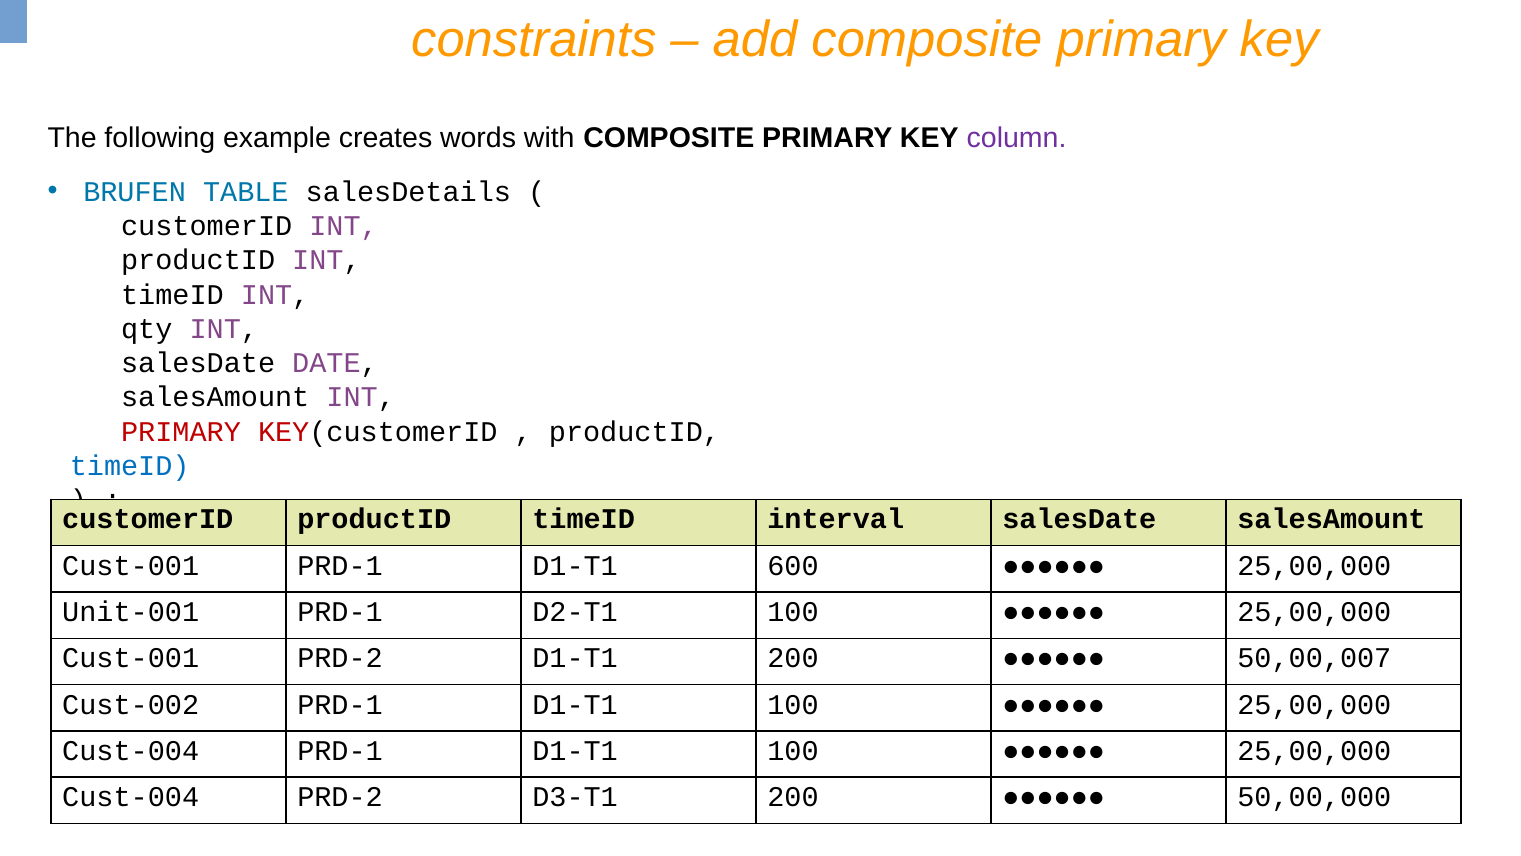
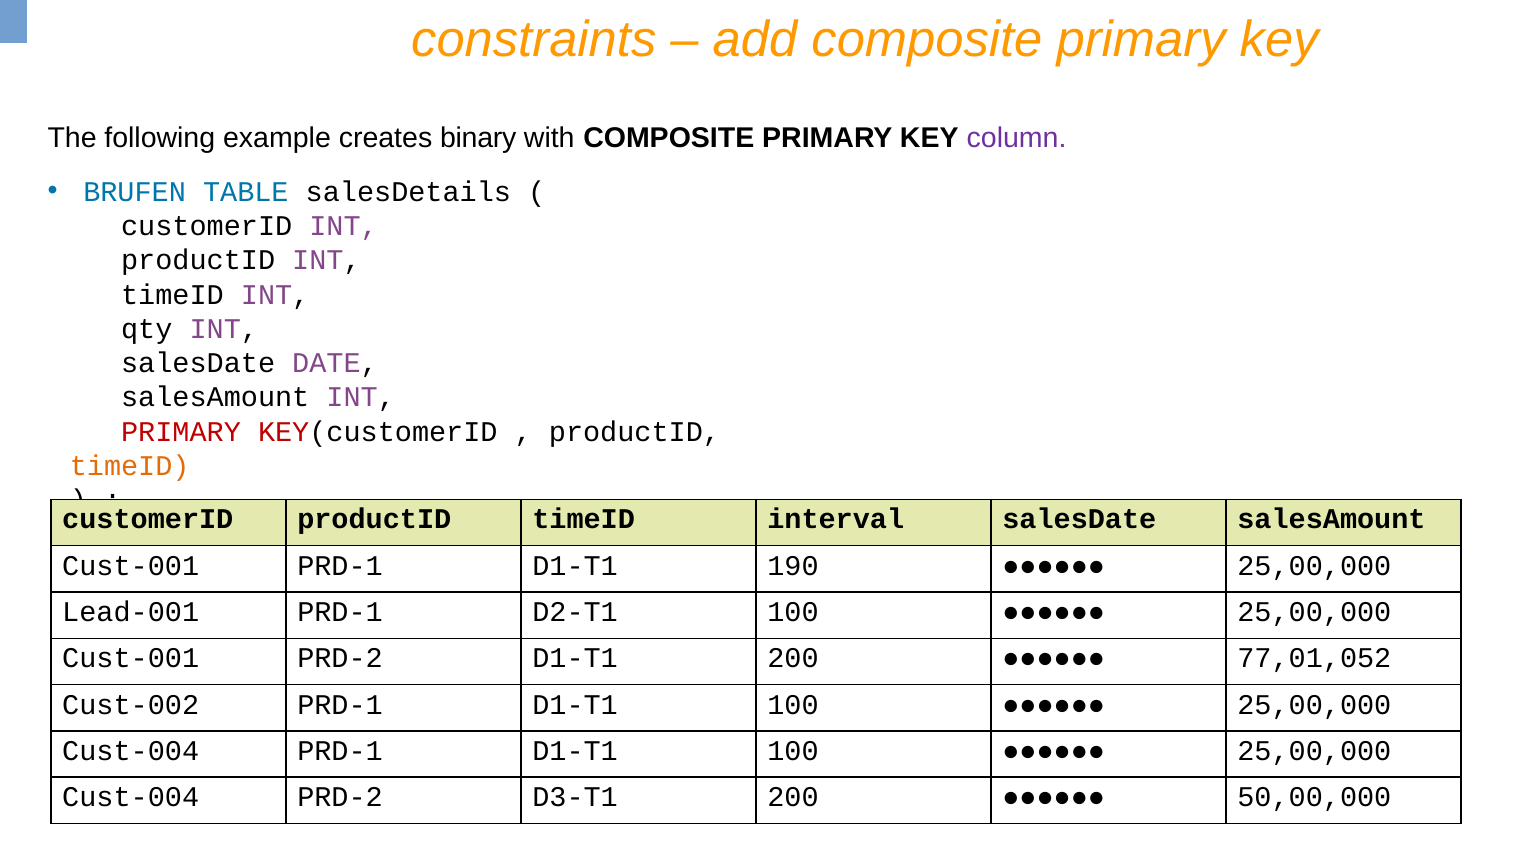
words: words -> binary
timeID at (130, 466) colour: blue -> orange
600: 600 -> 190
Unit-001: Unit-001 -> Lead-001
50,00,007: 50,00,007 -> 77,01,052
